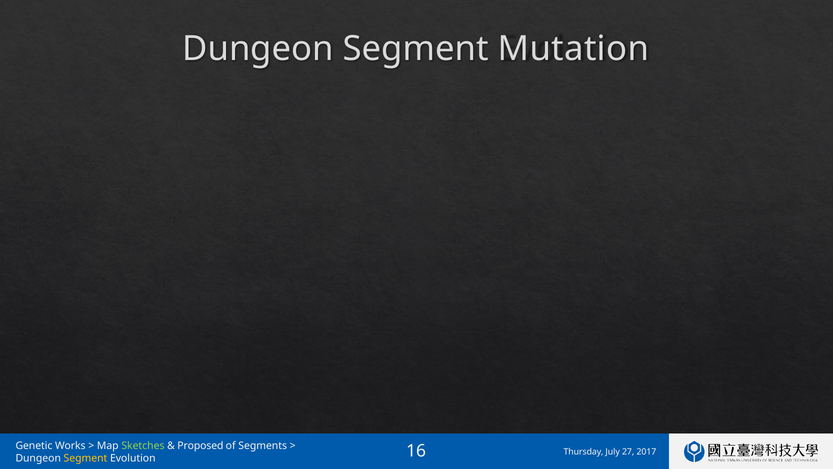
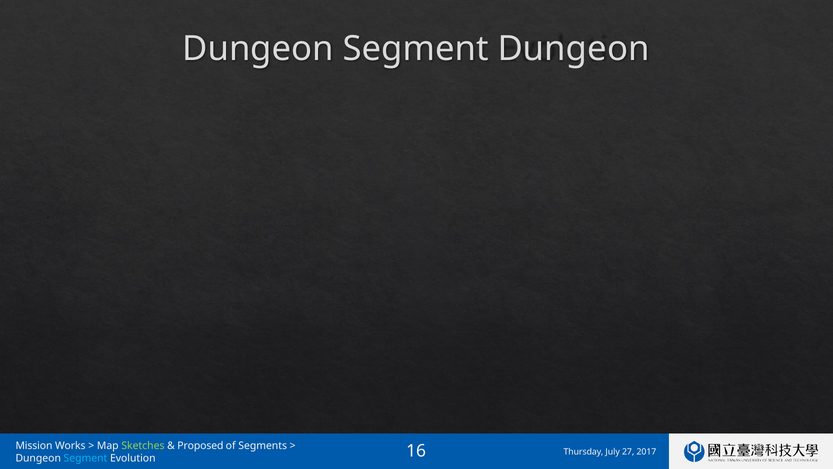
Segment Mutation: Mutation -> Dungeon
Genetic: Genetic -> Mission
Segment at (85, 458) colour: yellow -> light blue
